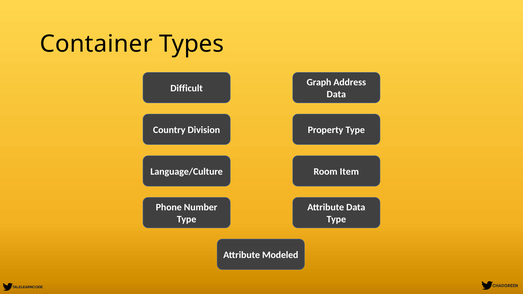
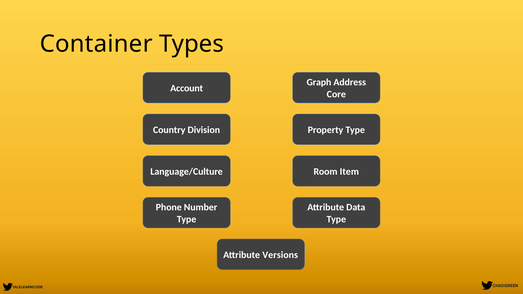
Difficult: Difficult -> Account
Data at (336, 94): Data -> Core
Modeled: Modeled -> Versions
